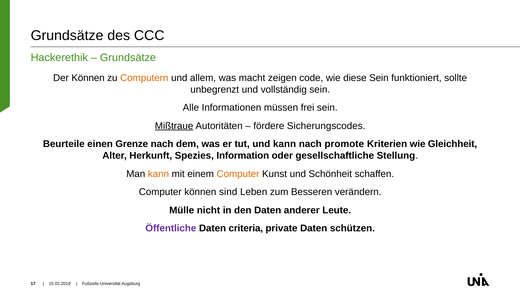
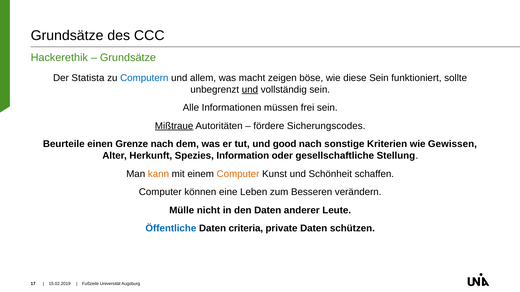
Der Können: Können -> Statista
Computern colour: orange -> blue
code: code -> böse
und at (250, 90) underline: none -> present
und kann: kann -> good
promote: promote -> sonstige
Gleichheit: Gleichheit -> Gewissen
sind: sind -> eine
Öffentliche colour: purple -> blue
